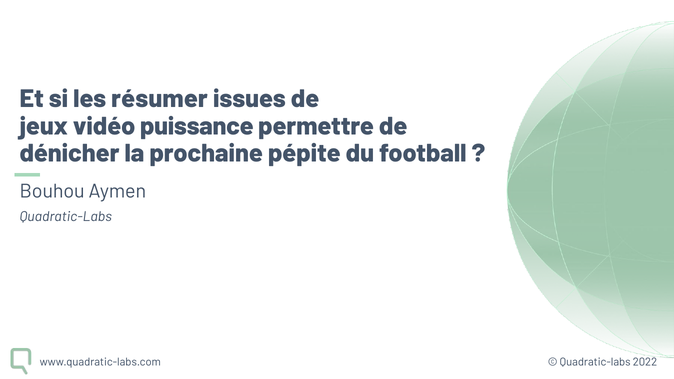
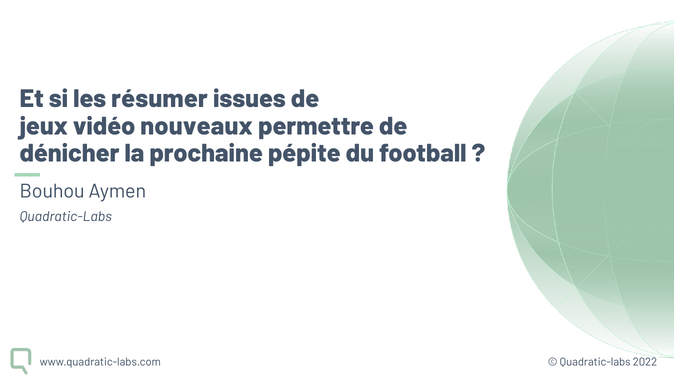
puissance: puissance -> nouveaux
